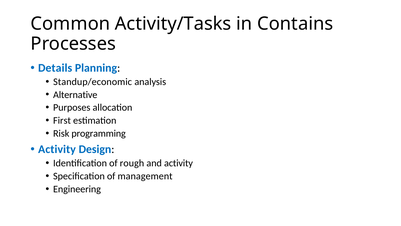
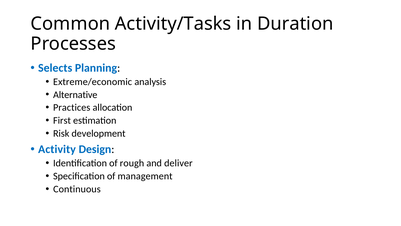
Contains: Contains -> Duration
Details: Details -> Selects
Standup/economic: Standup/economic -> Extreme/economic
Purposes: Purposes -> Practices
programming: programming -> development
and activity: activity -> deliver
Engineering: Engineering -> Continuous
